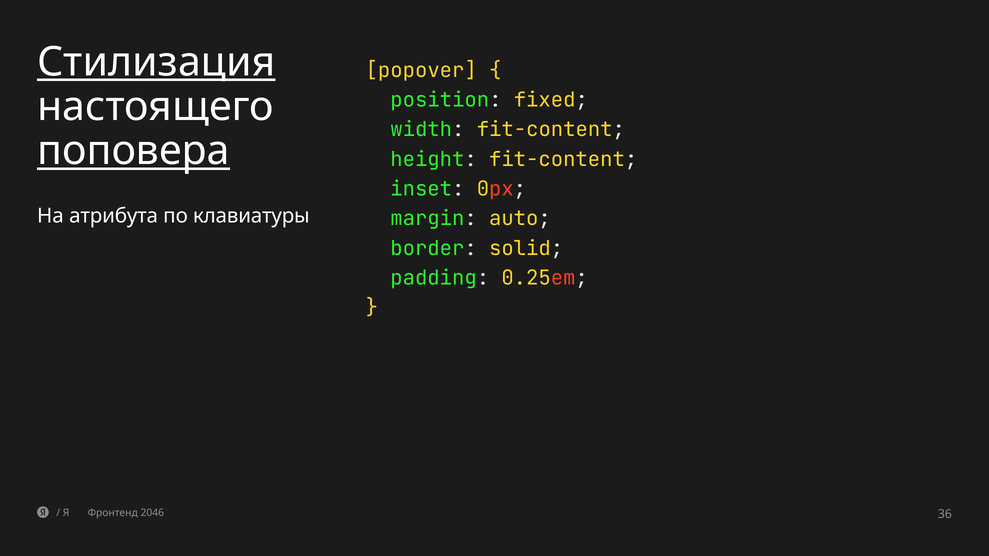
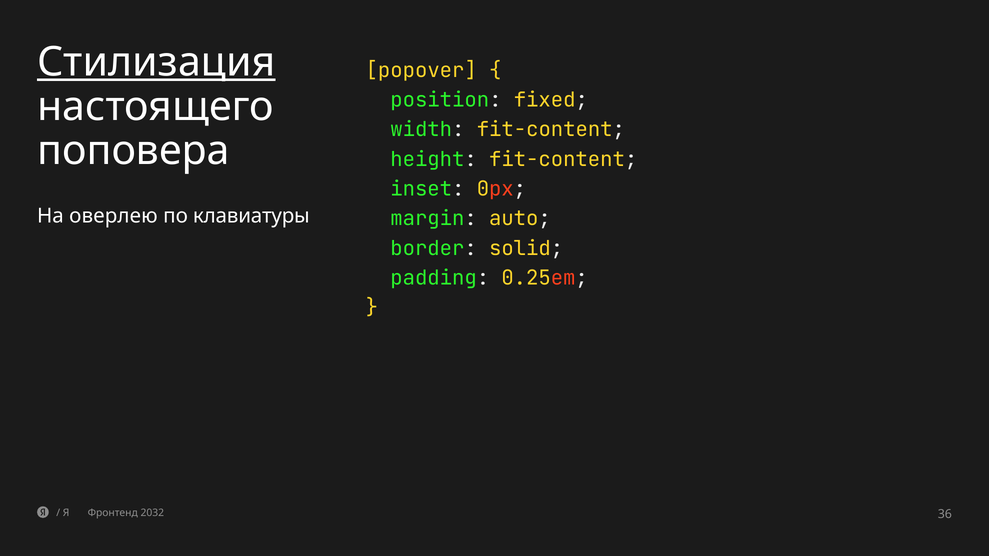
поповера underline: present -> none
атрибута: атрибута -> оверлею
2046: 2046 -> 2032
